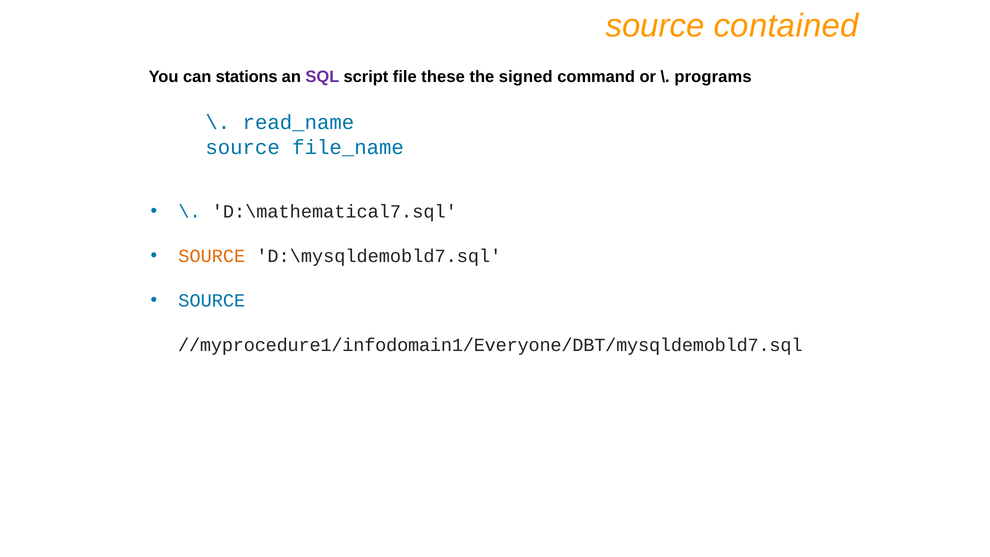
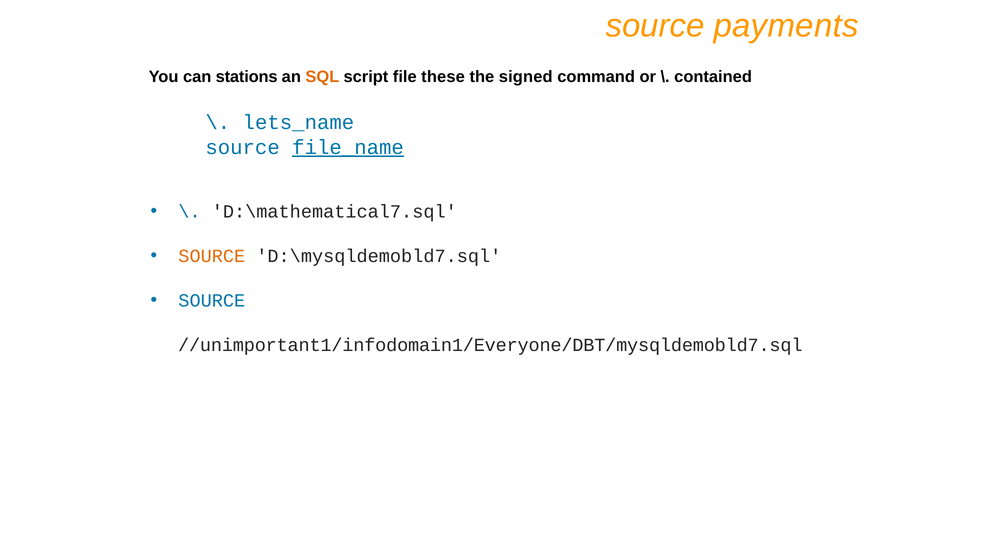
contained: contained -> payments
SQL colour: purple -> orange
programs: programs -> contained
read_name: read_name -> lets_name
file_name underline: none -> present
//myprocedure1/infodomain1/Everyone/DBT/mysqldemobld7.sql: //myprocedure1/infodomain1/Everyone/DBT/mysqldemobld7.sql -> //unimportant1/infodomain1/Everyone/DBT/mysqldemobld7.sql
